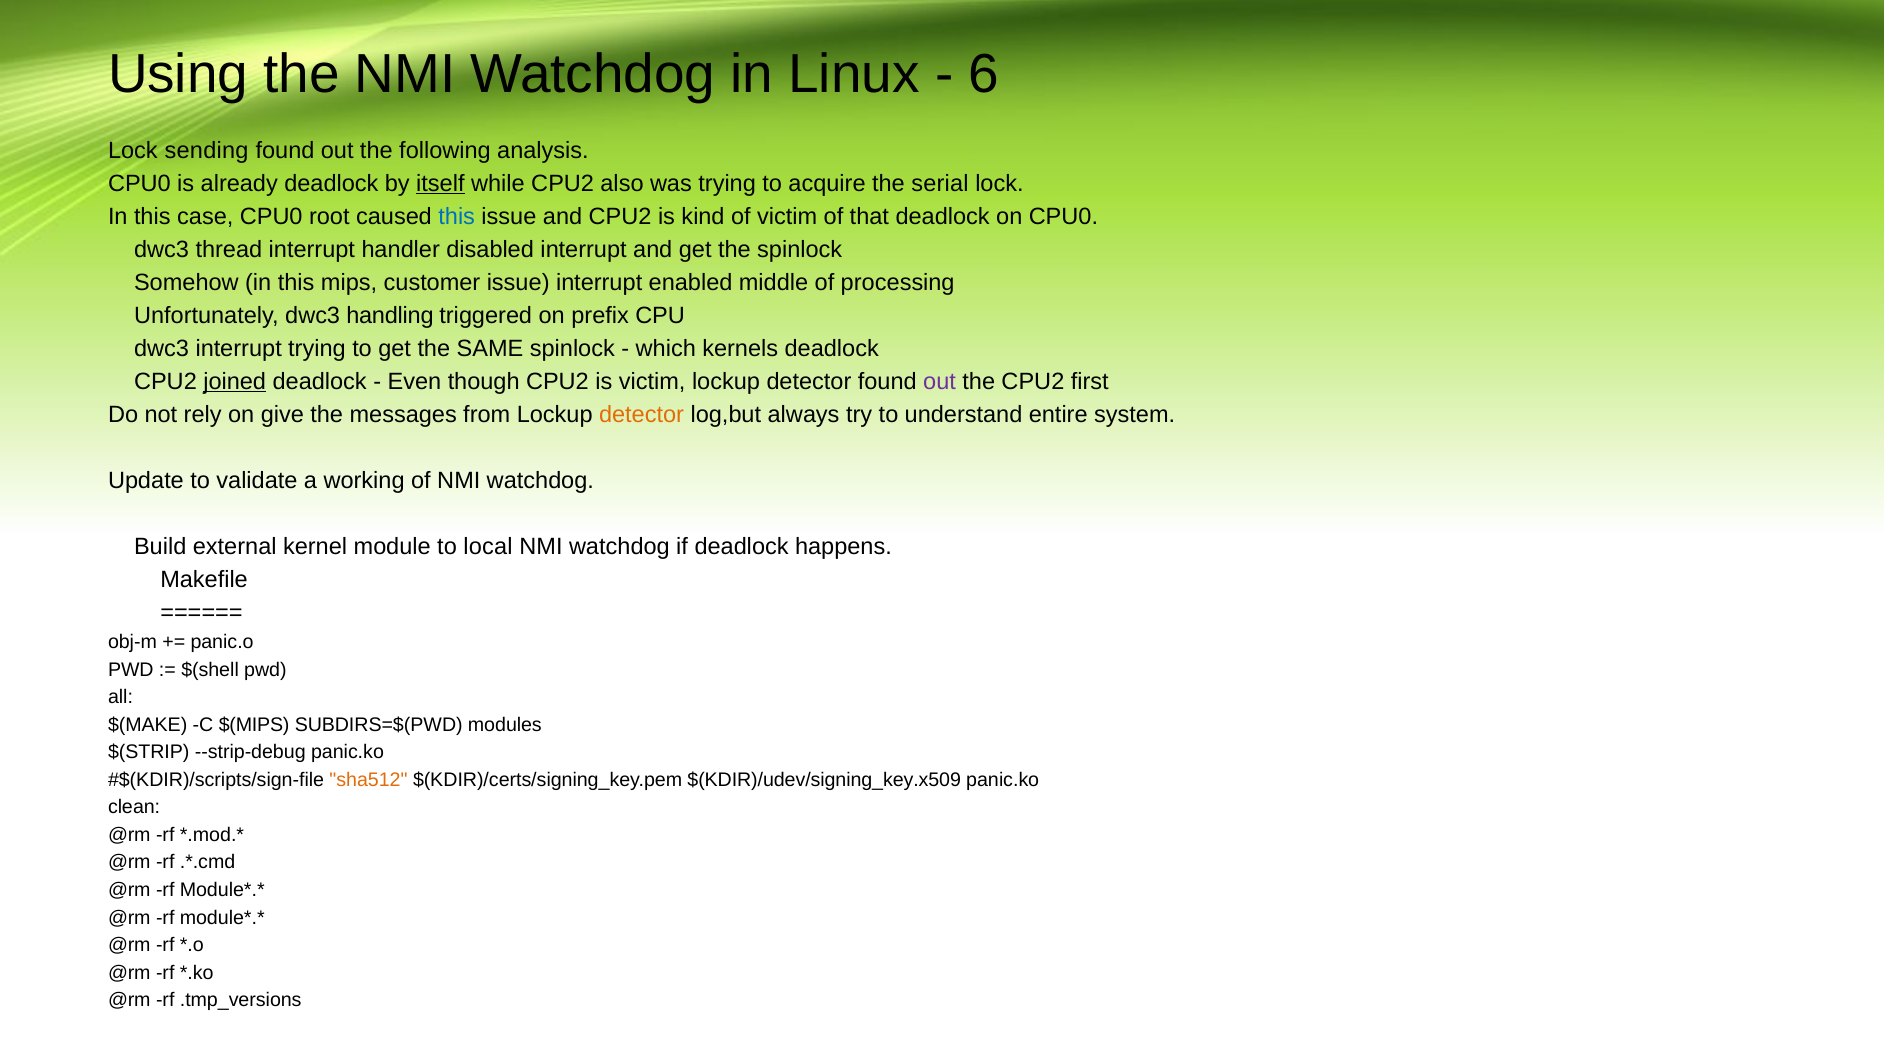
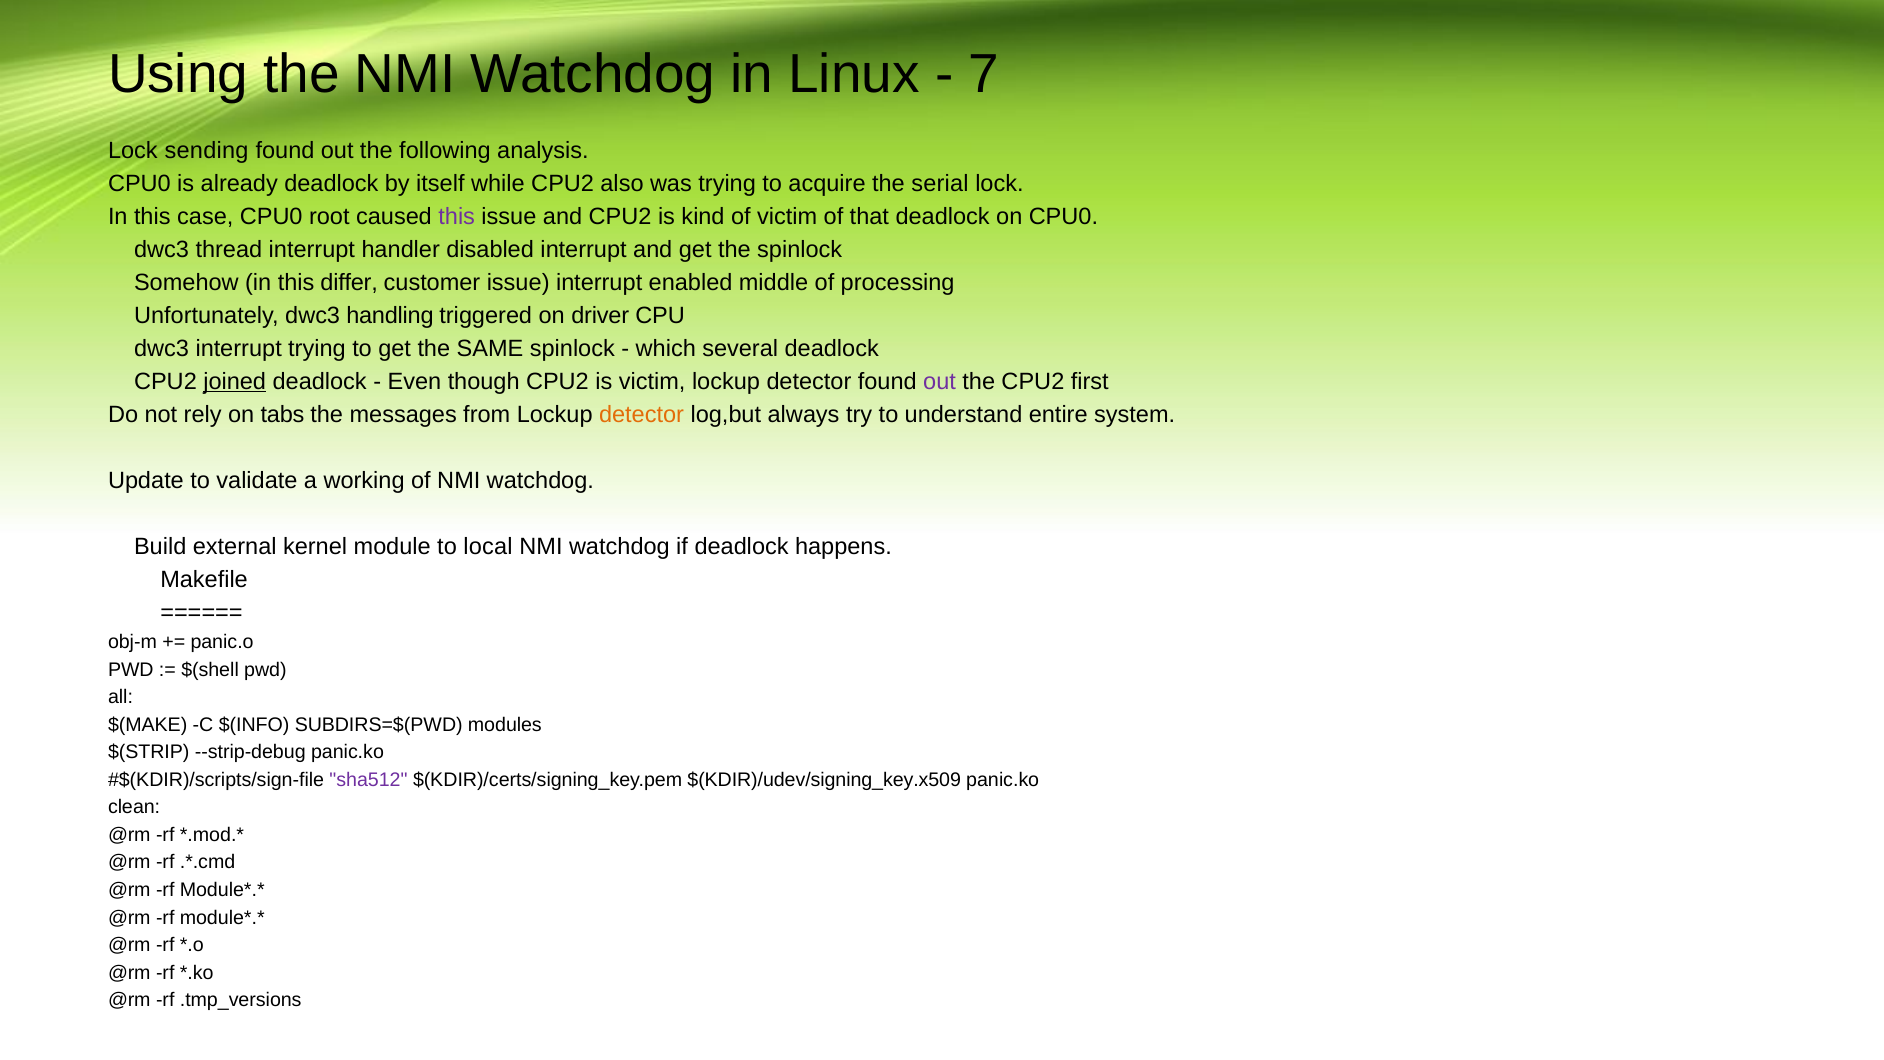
6: 6 -> 7
itself underline: present -> none
this at (457, 216) colour: blue -> purple
mips: mips -> differ
prefix: prefix -> driver
kernels: kernels -> several
give: give -> tabs
$(MIPS: $(MIPS -> $(INFO
sha512 colour: orange -> purple
